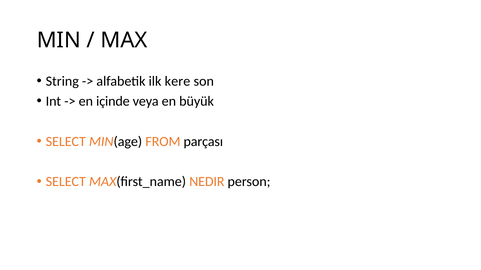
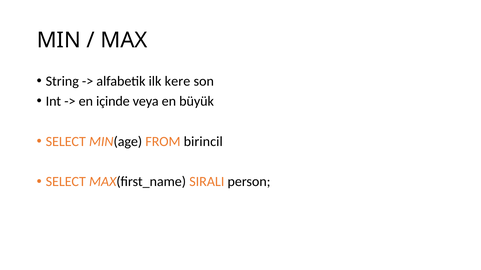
parçası: parçası -> birincil
NEDIR: NEDIR -> SIRALI
